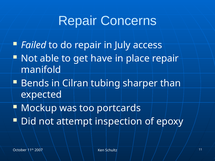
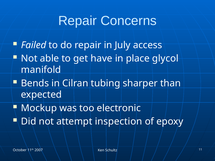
place repair: repair -> glycol
portcards: portcards -> electronic
